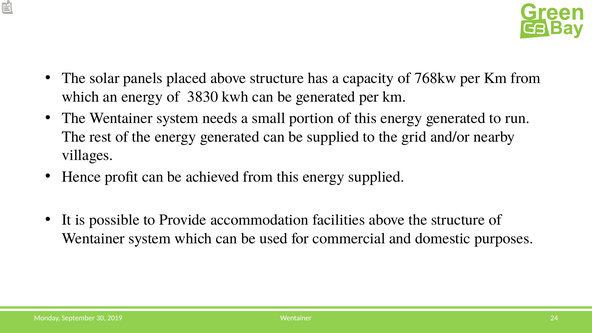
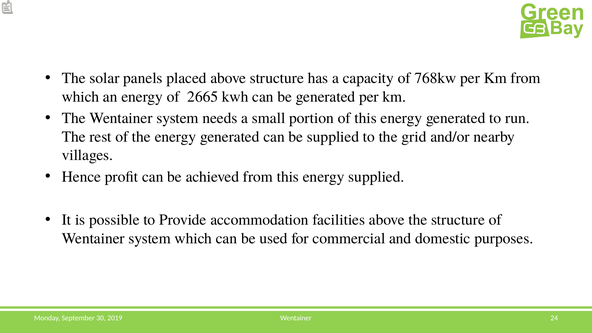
3830: 3830 -> 2665
